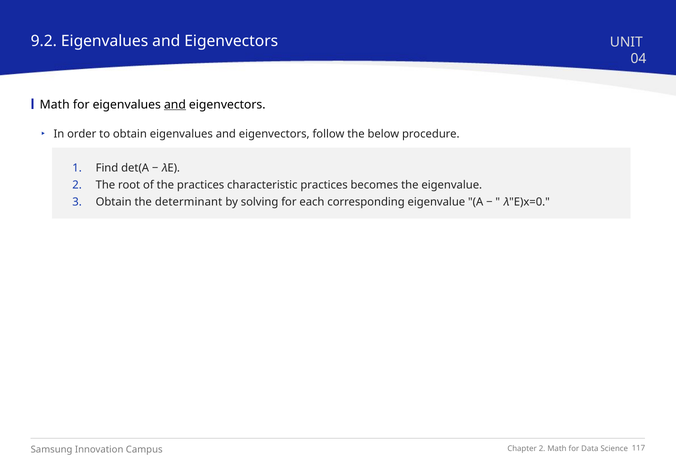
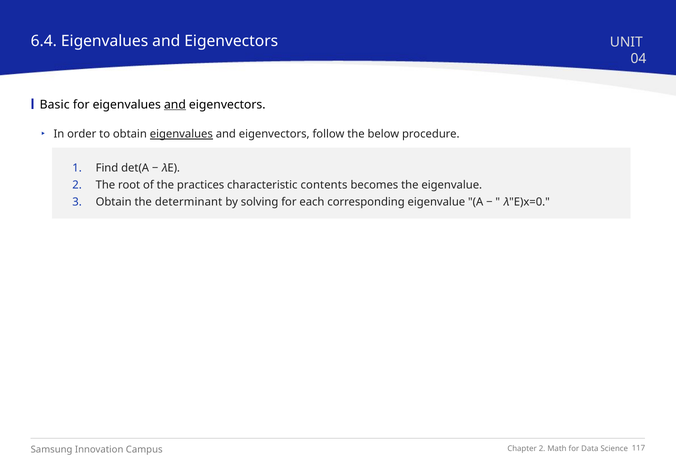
9.2: 9.2 -> 6.4
Math at (55, 105): Math -> Basic
eigenvalues at (181, 134) underline: none -> present
characteristic practices: practices -> contents
